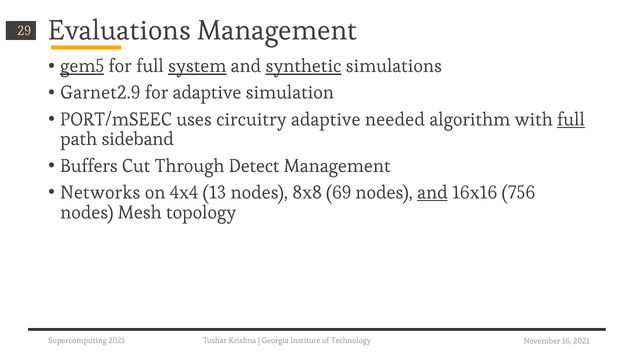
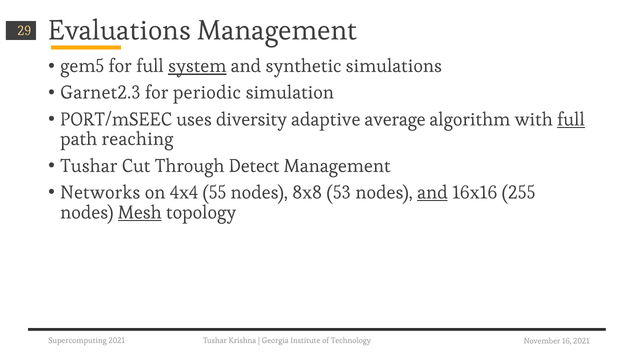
gem5 underline: present -> none
synthetic underline: present -> none
Garnet2.9: Garnet2.9 -> Garnet2.3
for adaptive: adaptive -> periodic
circuitry: circuitry -> diversity
needed: needed -> average
sideband: sideband -> reaching
Buffers at (89, 166): Buffers -> Tushar
13: 13 -> 55
69: 69 -> 53
756: 756 -> 255
Mesh underline: none -> present
